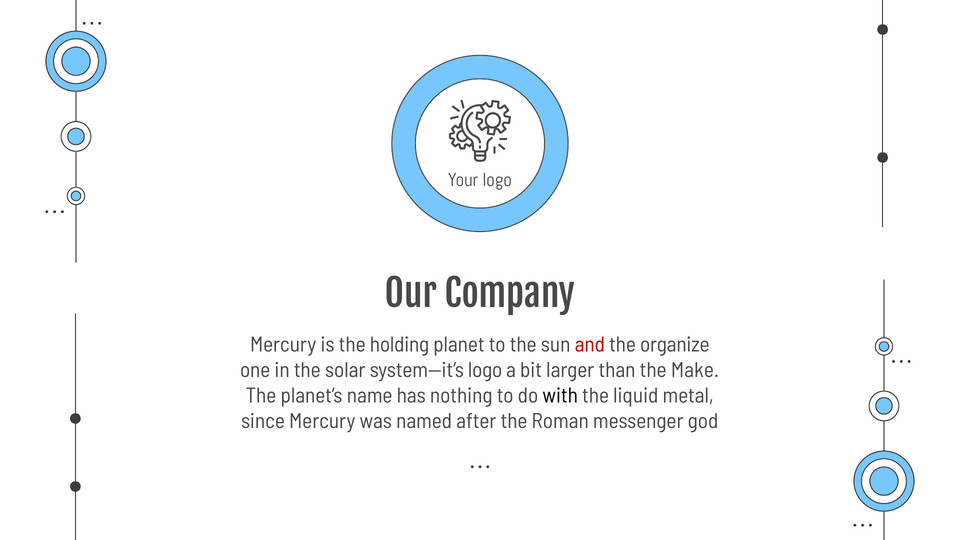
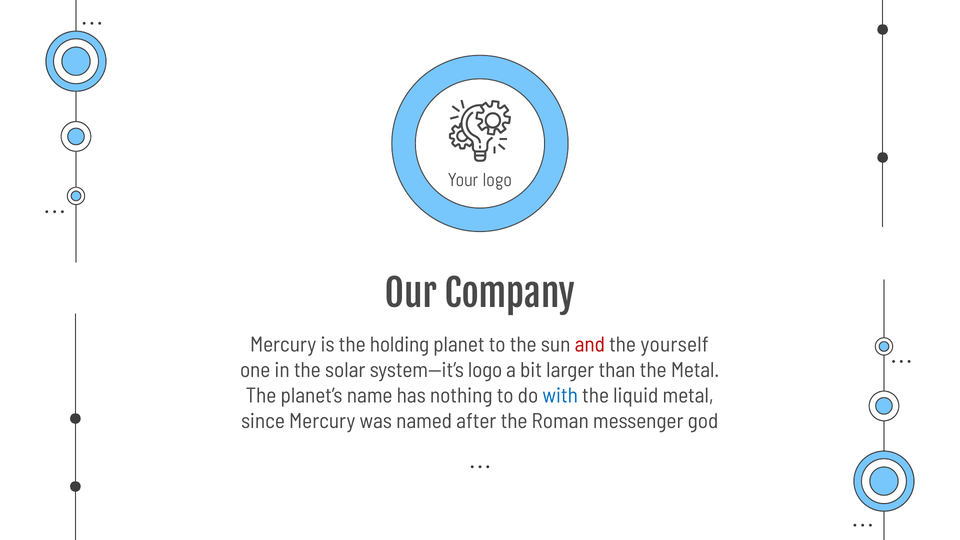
organize: organize -> yourself
the Make: Make -> Metal
with colour: black -> blue
